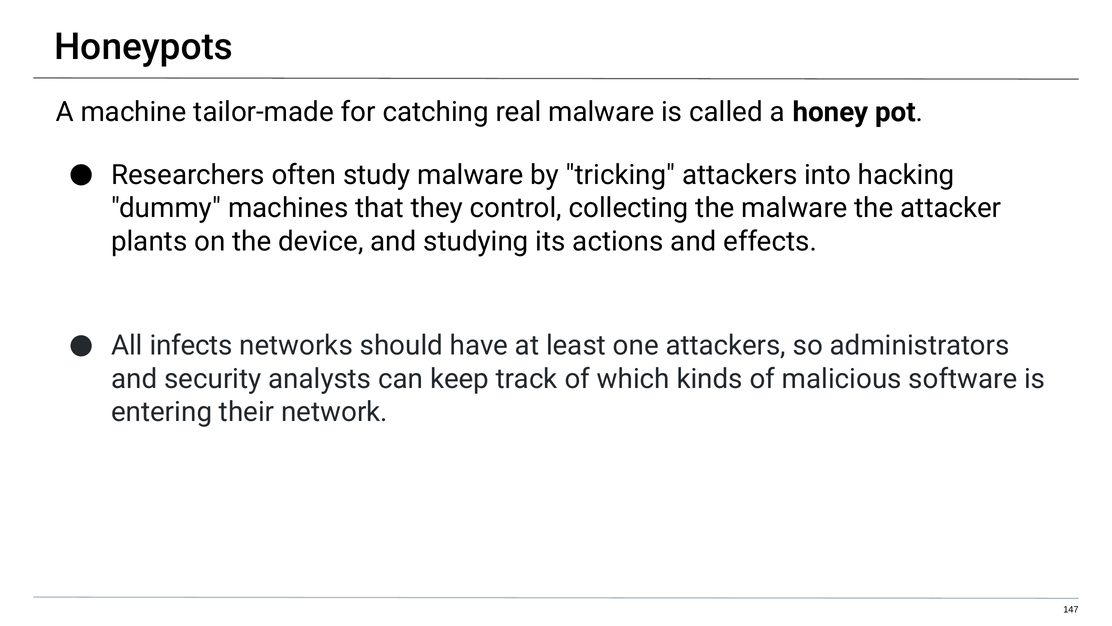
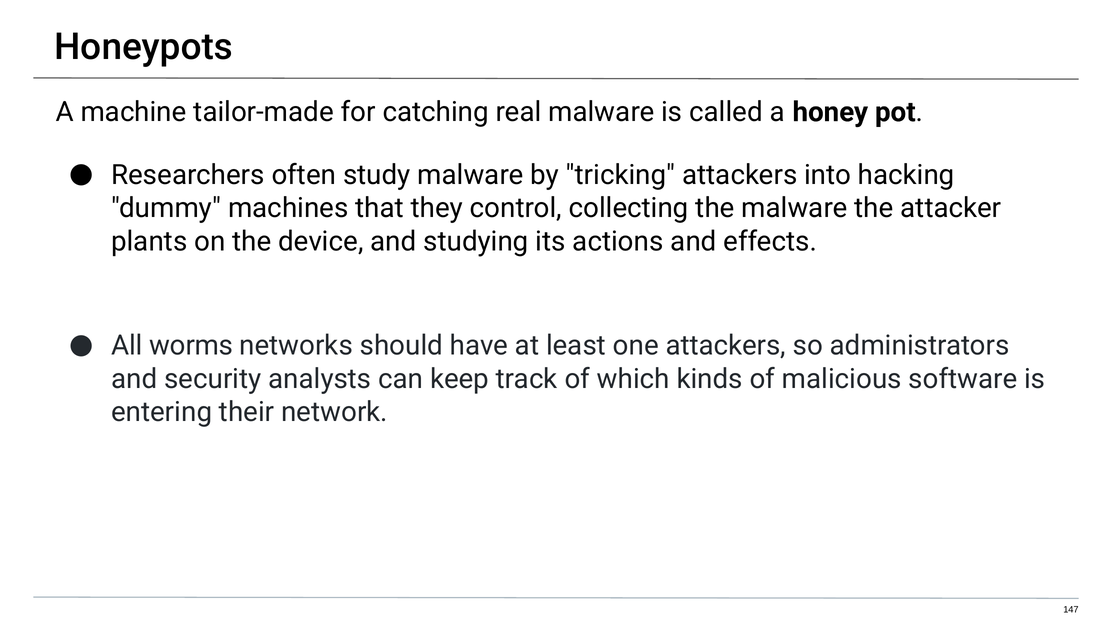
infects: infects -> worms
